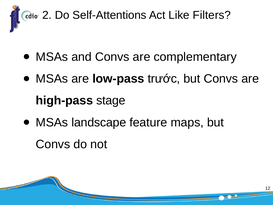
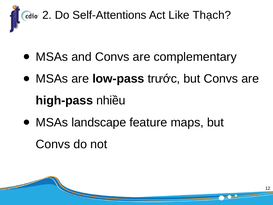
Filters: Filters -> Thạch
stage: stage -> nhiều
